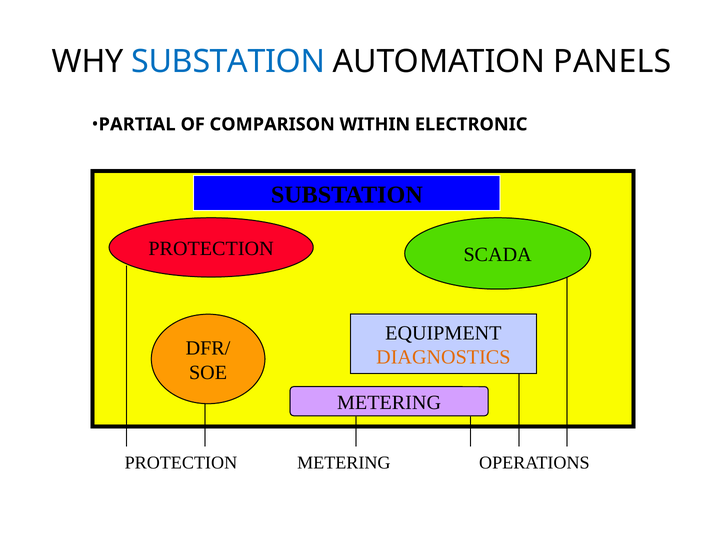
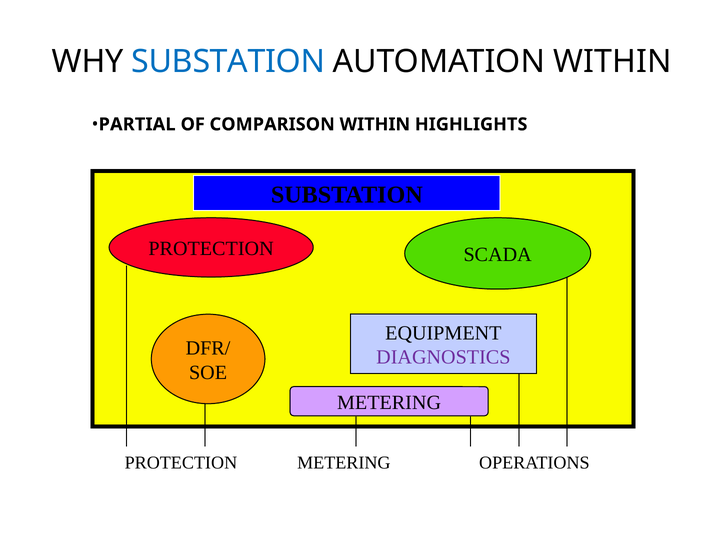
AUTOMATION PANELS: PANELS -> WITHIN
ELECTRONIC: ELECTRONIC -> HIGHLIGHTS
DIAGNOSTICS colour: orange -> purple
